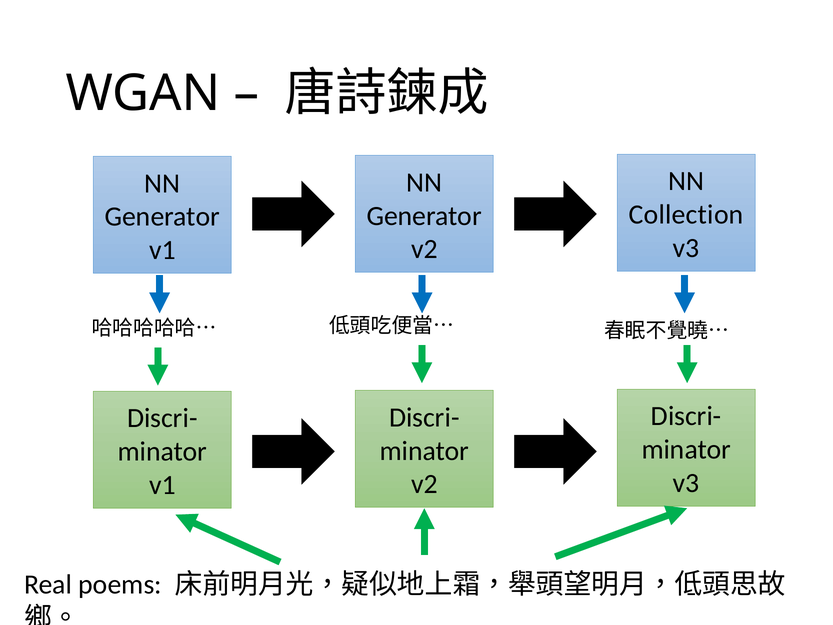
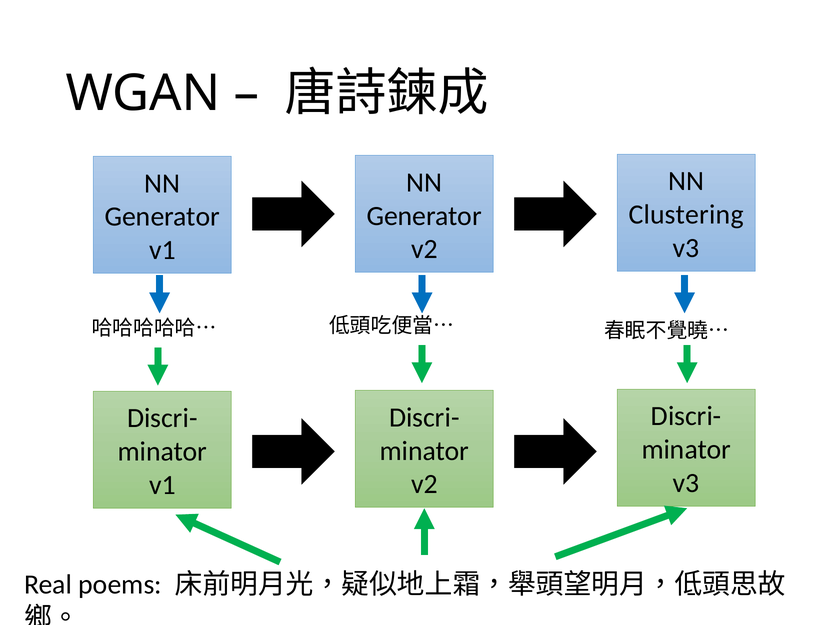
Collection: Collection -> Clustering
